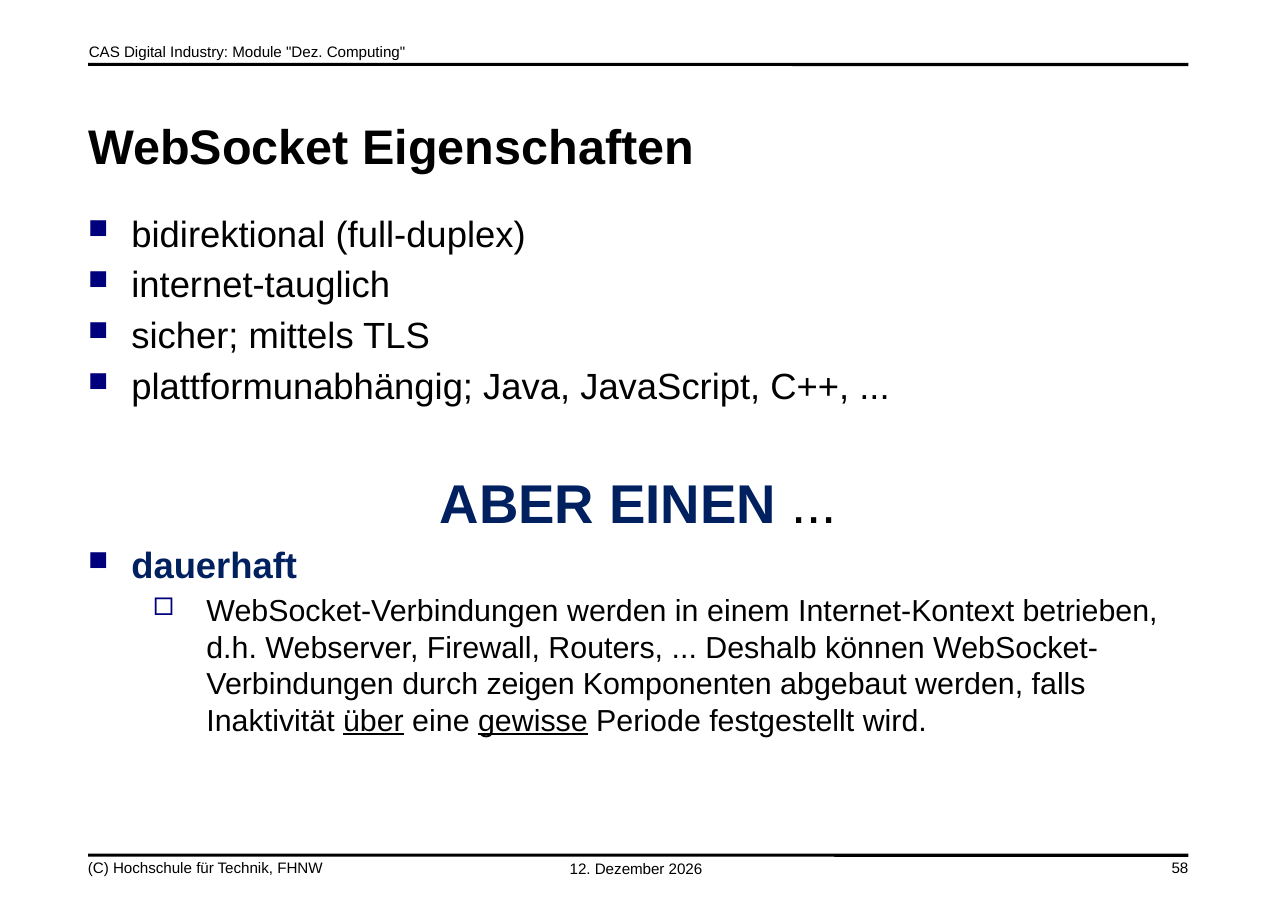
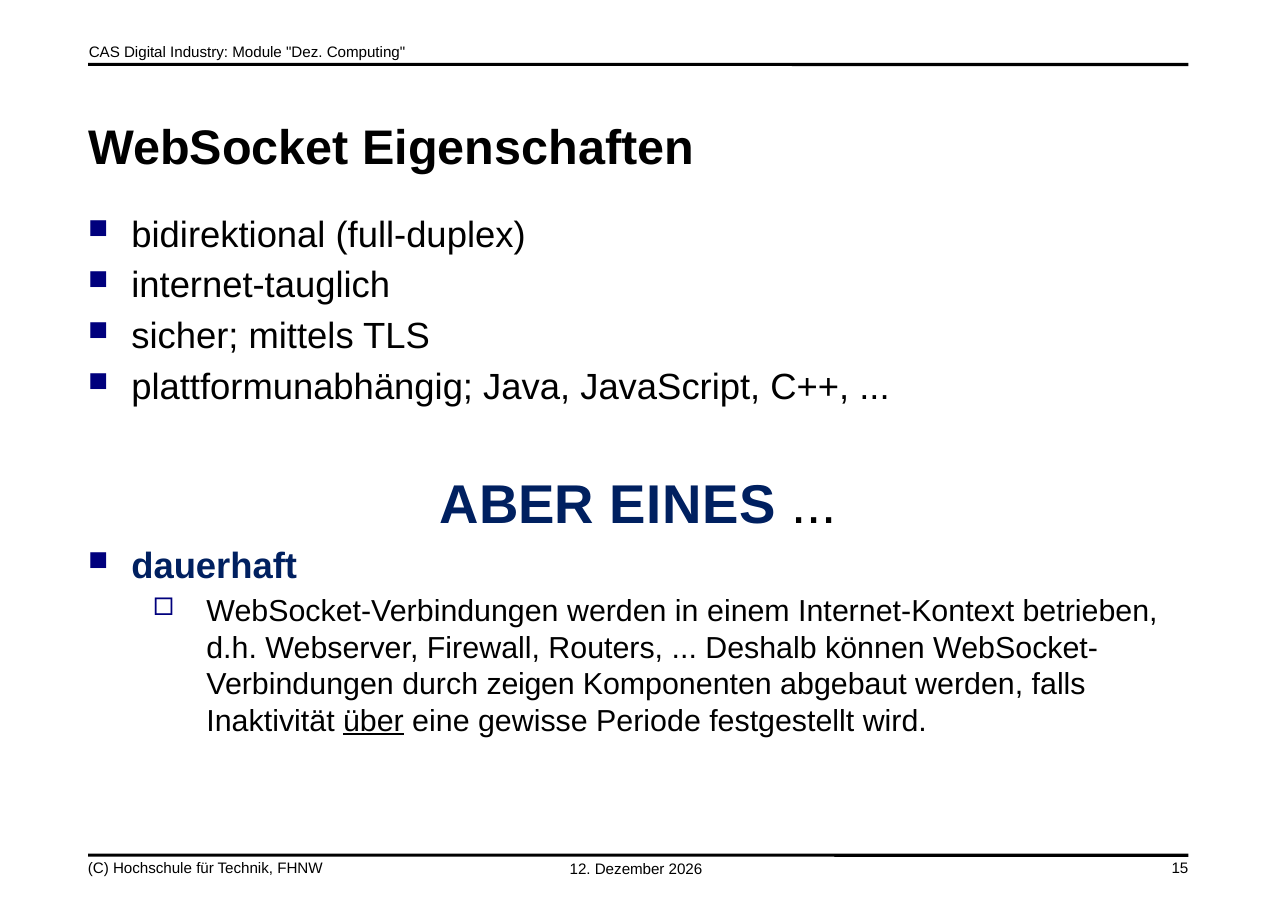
EINEN: EINEN -> EINES
gewisse underline: present -> none
58: 58 -> 15
